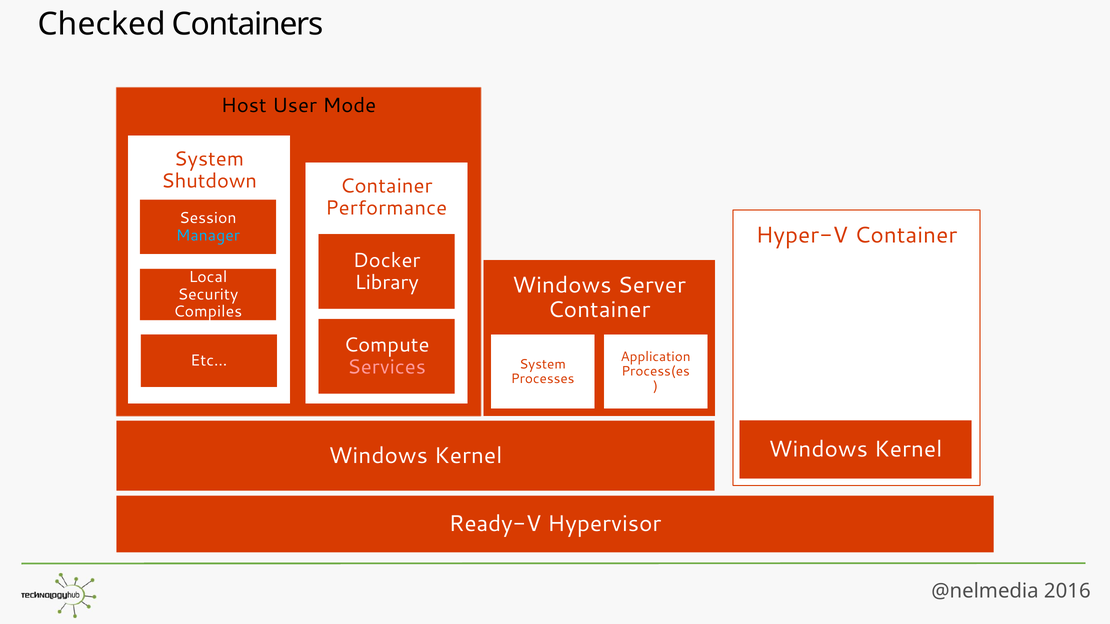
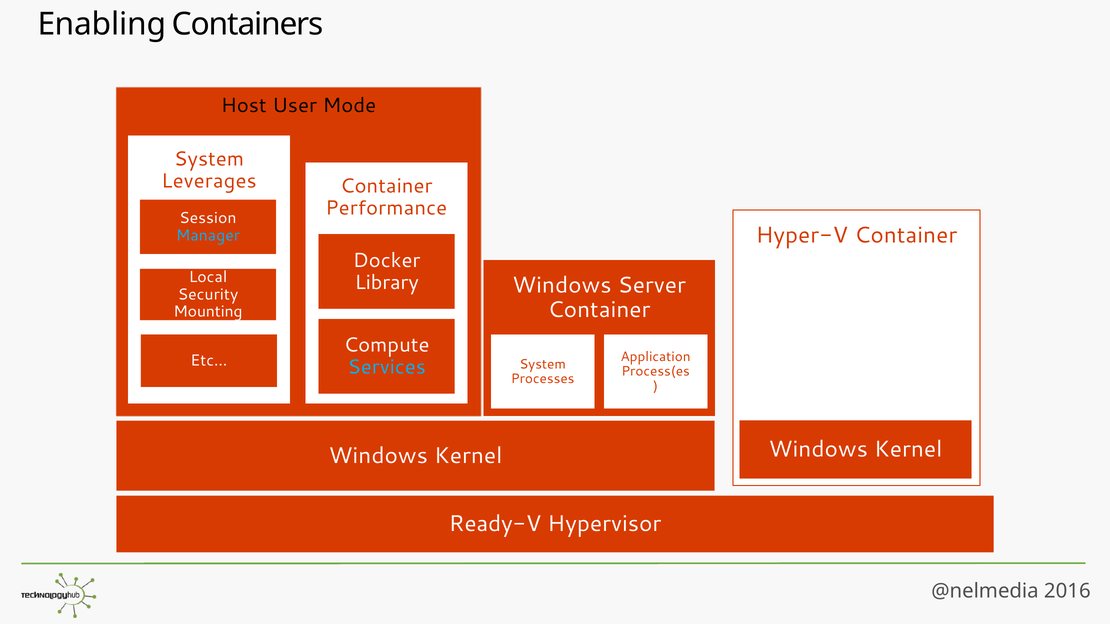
Checked: Checked -> Enabling
Shutdown: Shutdown -> Leverages
Compiles: Compiles -> Mounting
Services colour: pink -> light blue
